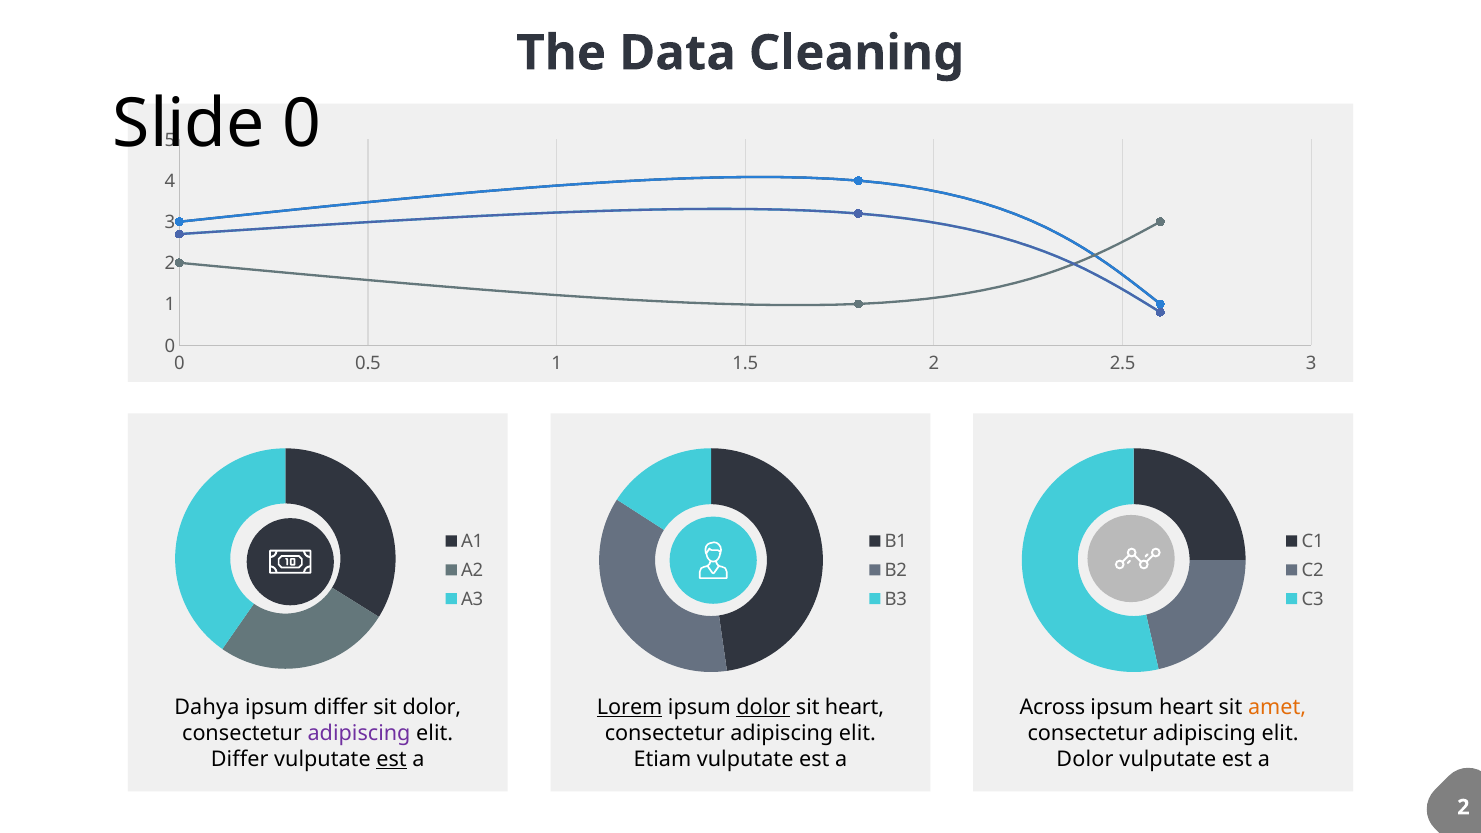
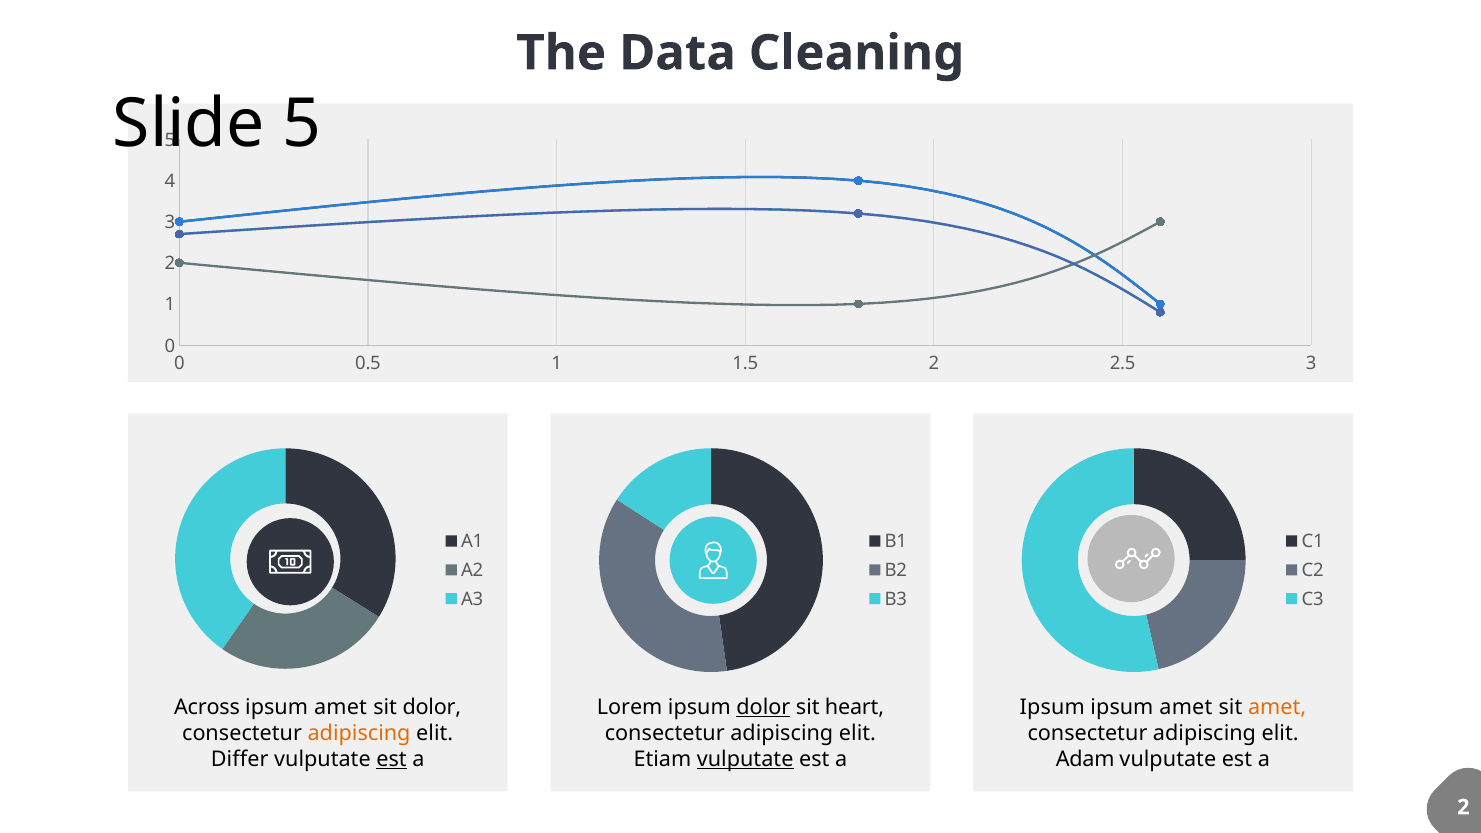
0 at (302, 124): 0 -> 5
Dahya: Dahya -> Across
differ at (341, 707): differ -> amet
Lorem underline: present -> none
Across at (1052, 707): Across -> Ipsum
heart at (1186, 707): heart -> amet
adipiscing at (359, 733) colour: purple -> orange
vulputate at (745, 759) underline: none -> present
Dolor at (1085, 759): Dolor -> Adam
